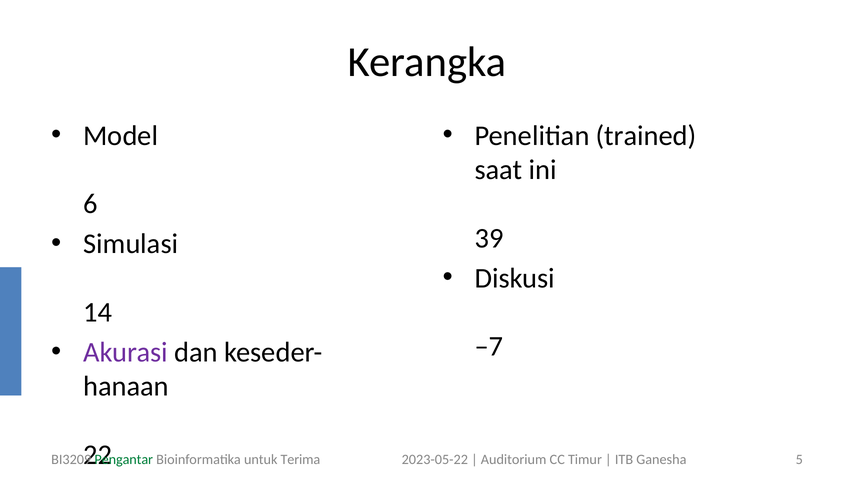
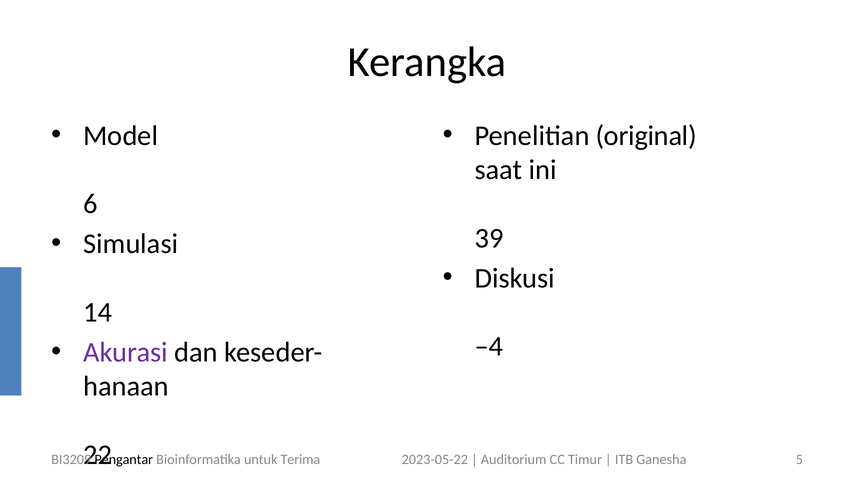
trained: trained -> original
–7: –7 -> –4
Pengantar colour: green -> black
